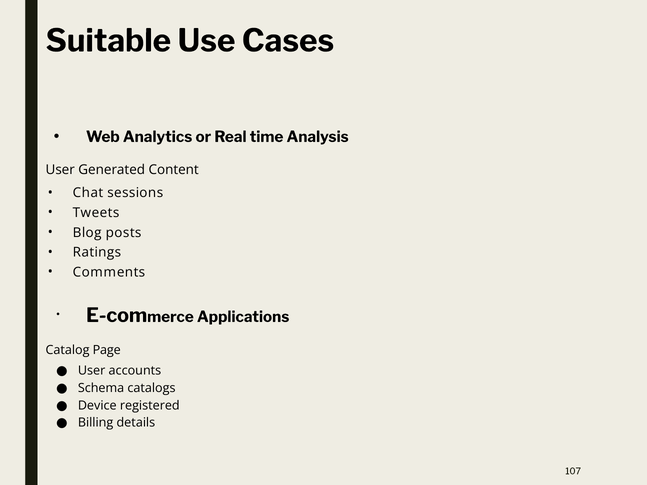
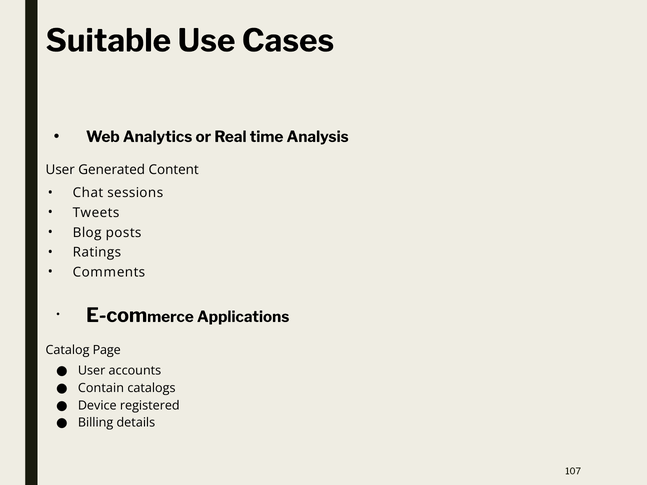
Schema: Schema -> Contain
